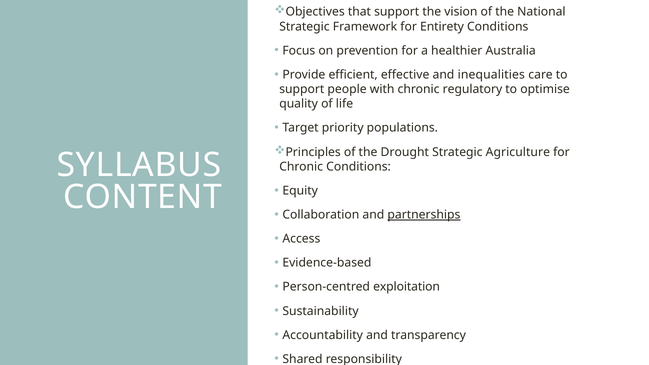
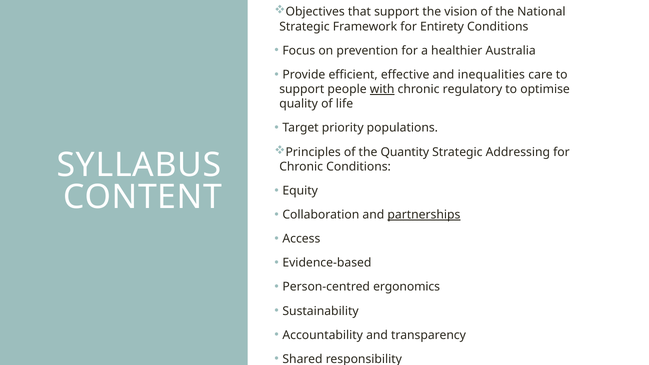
with underline: none -> present
Drought: Drought -> Quantity
Agriculture: Agriculture -> Addressing
exploitation: exploitation -> ergonomics
